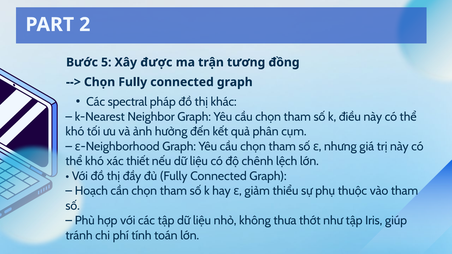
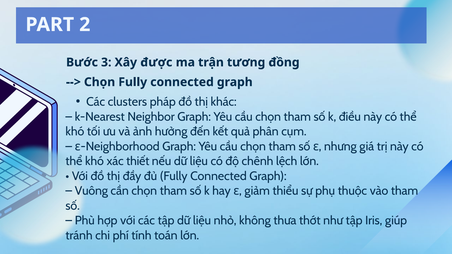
5: 5 -> 3
spectral: spectral -> clusters
Hoạch: Hoạch -> Vuông
